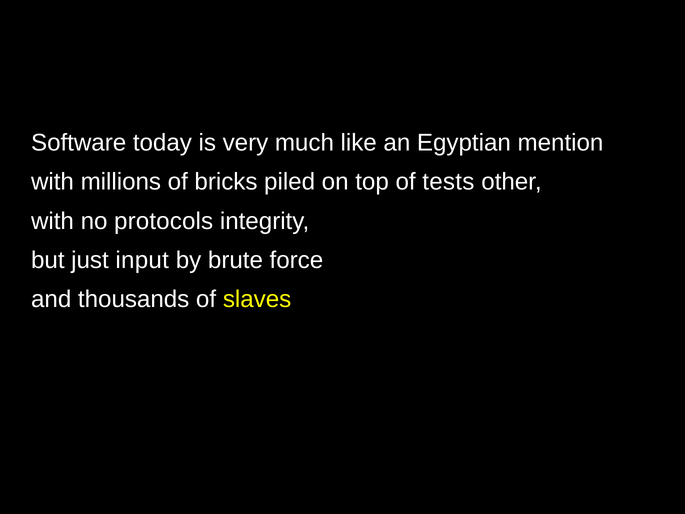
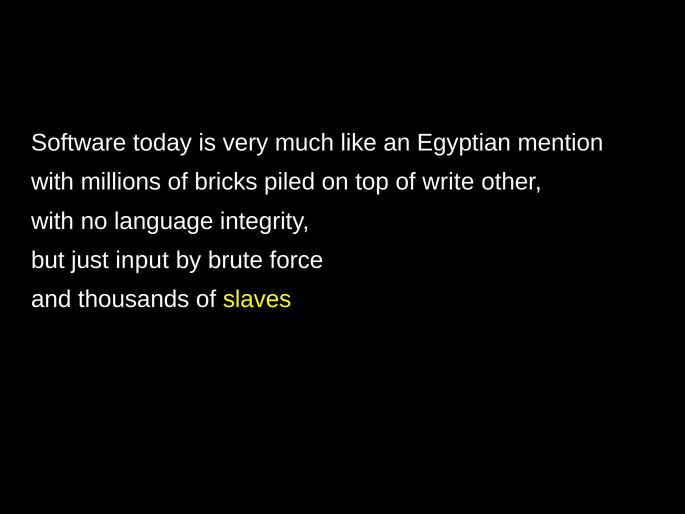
tests: tests -> write
protocols: protocols -> language
